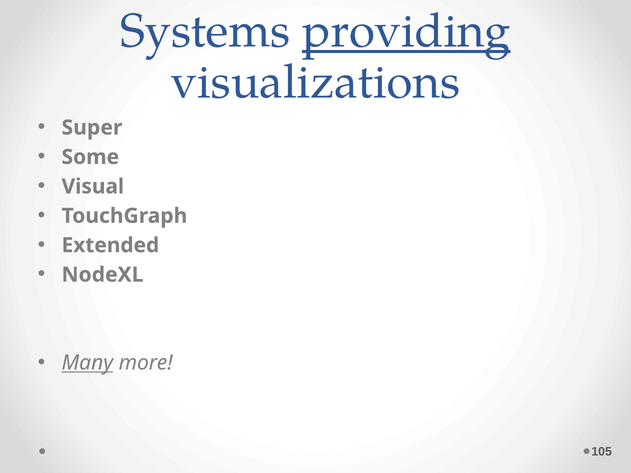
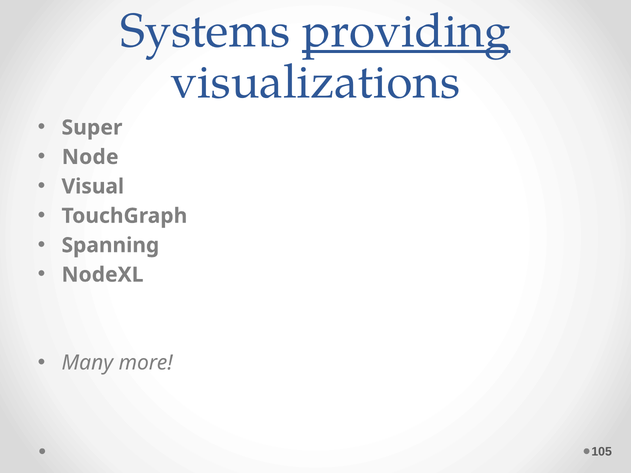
Some: Some -> Node
Extended: Extended -> Spanning
Many underline: present -> none
